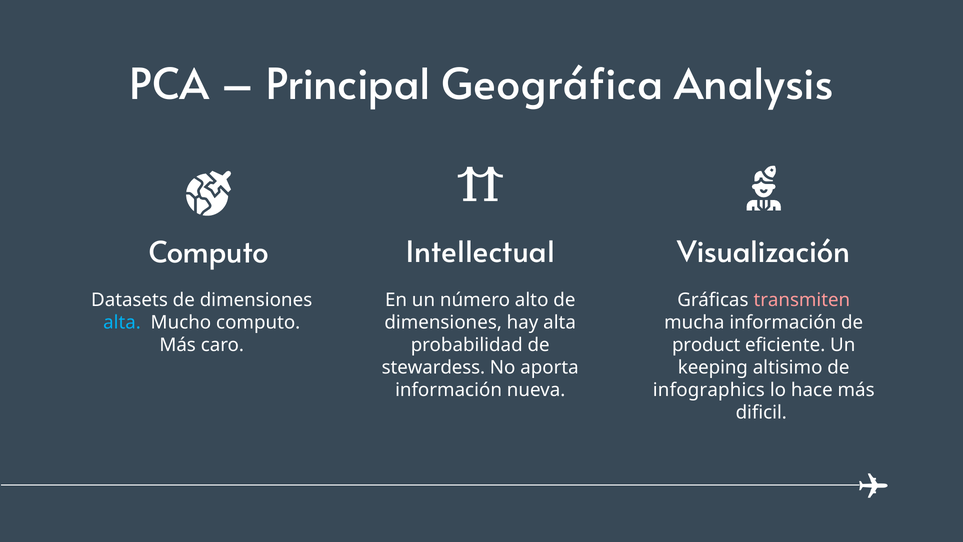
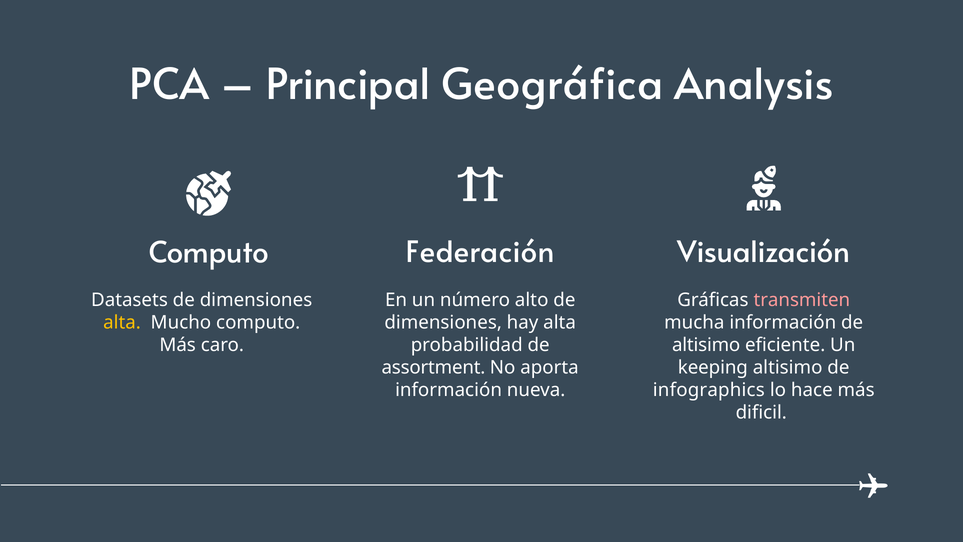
Intellectual: Intellectual -> Federación
alta at (122, 323) colour: light blue -> yellow
product at (706, 345): product -> altisimo
stewardess: stewardess -> assortment
